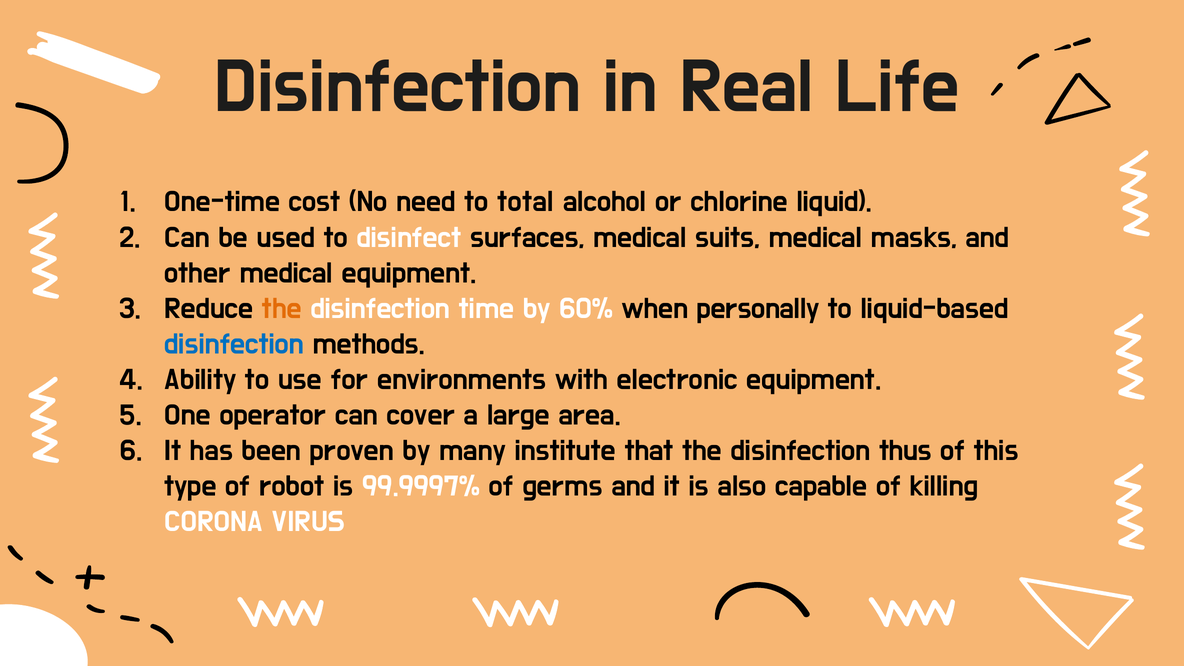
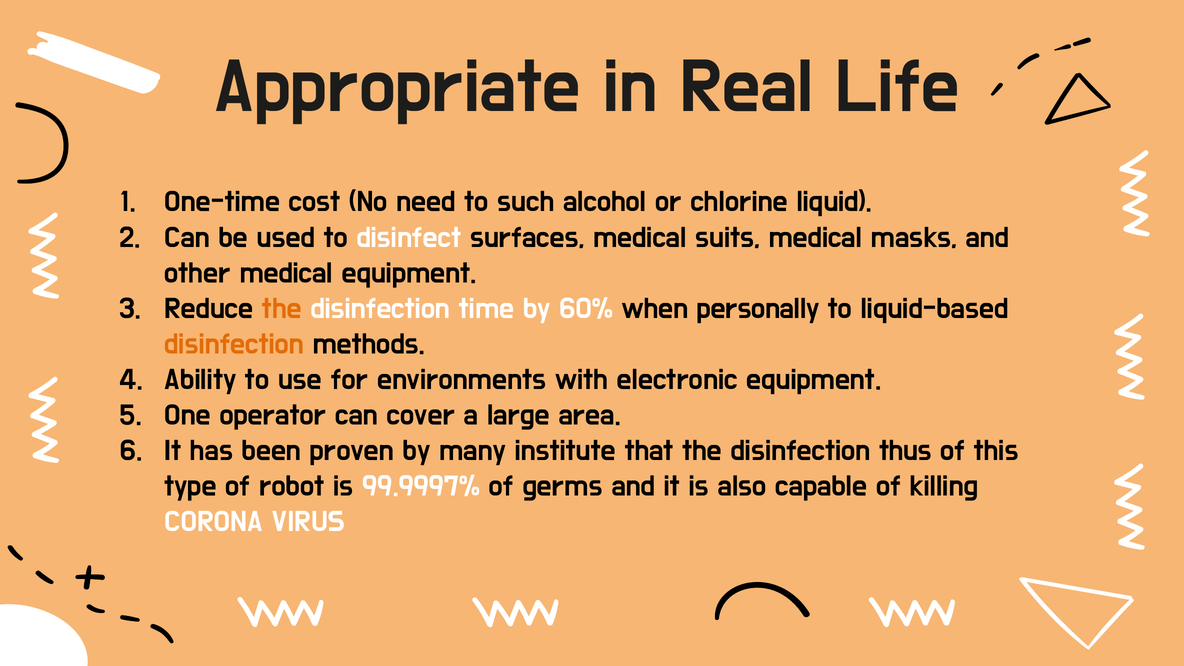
Disinfection at (397, 86): Disinfection -> Appropriate
total: total -> such
disinfection at (234, 344) colour: blue -> orange
